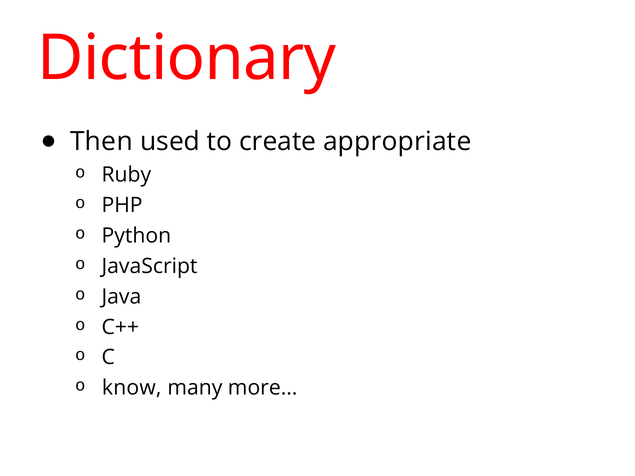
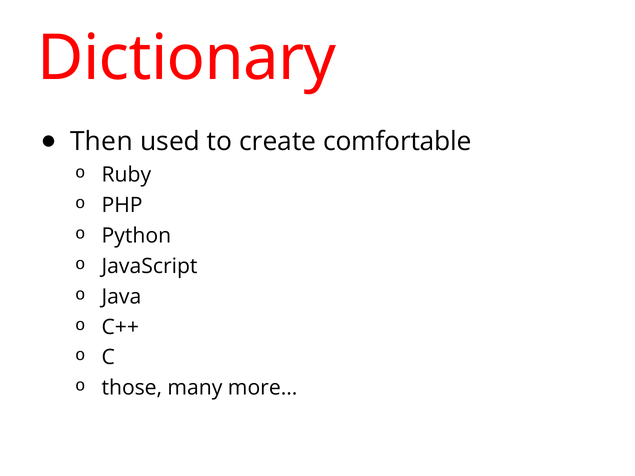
appropriate: appropriate -> comfortable
know: know -> those
